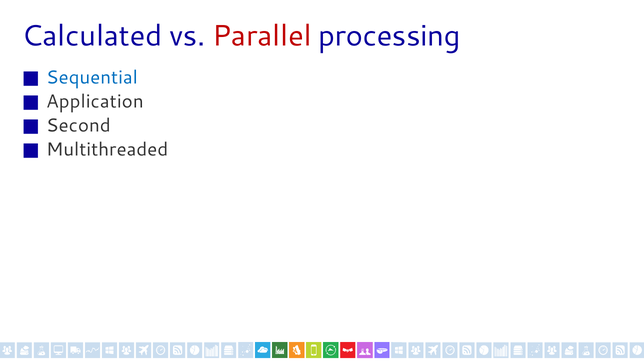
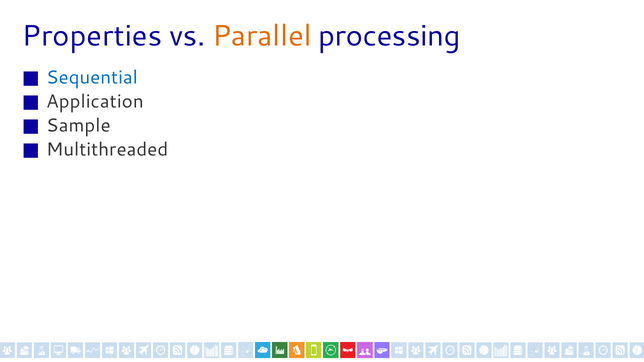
Calculated: Calculated -> Properties
Parallel colour: red -> orange
Second: Second -> Sample
